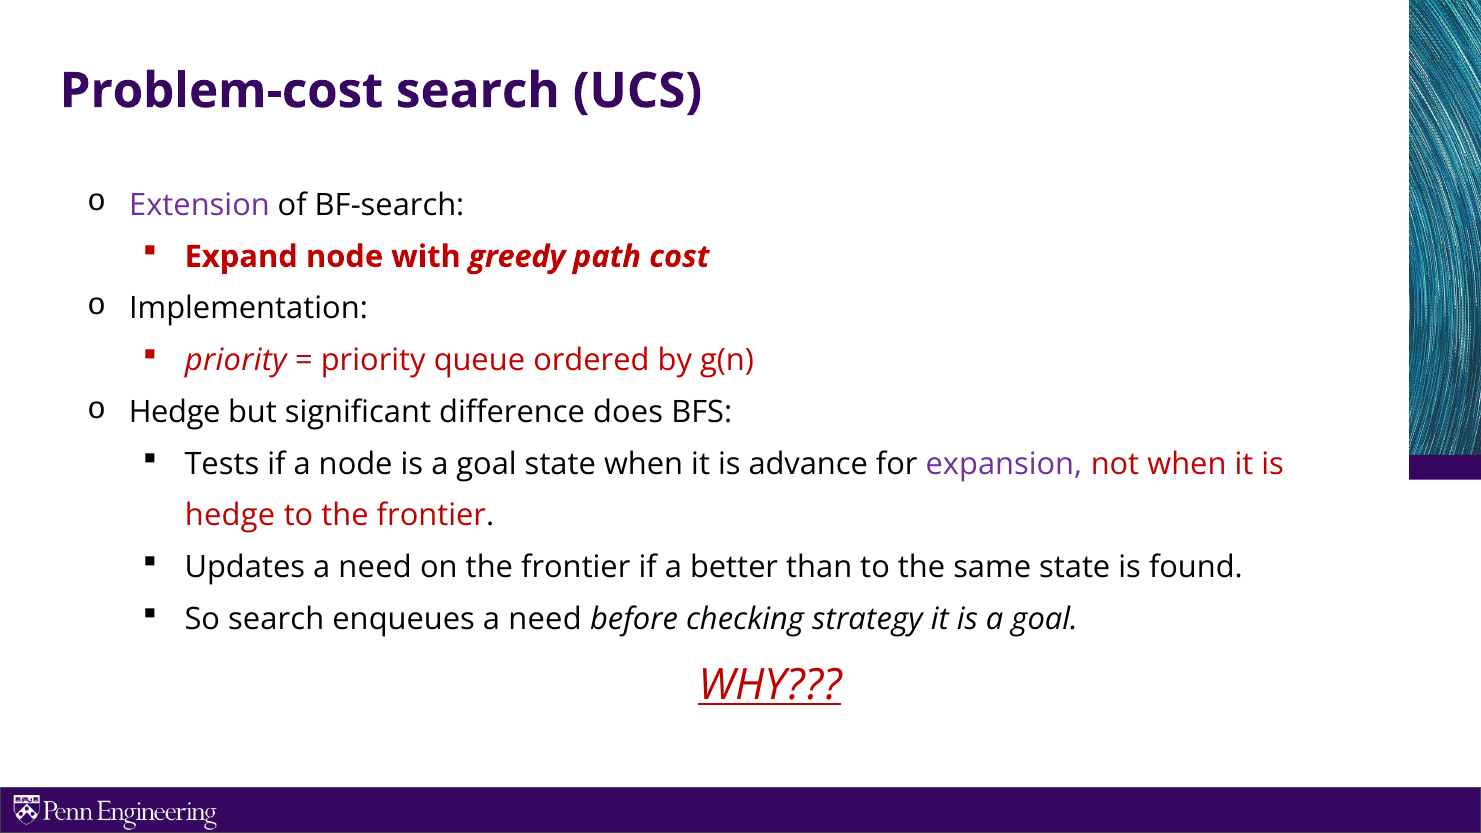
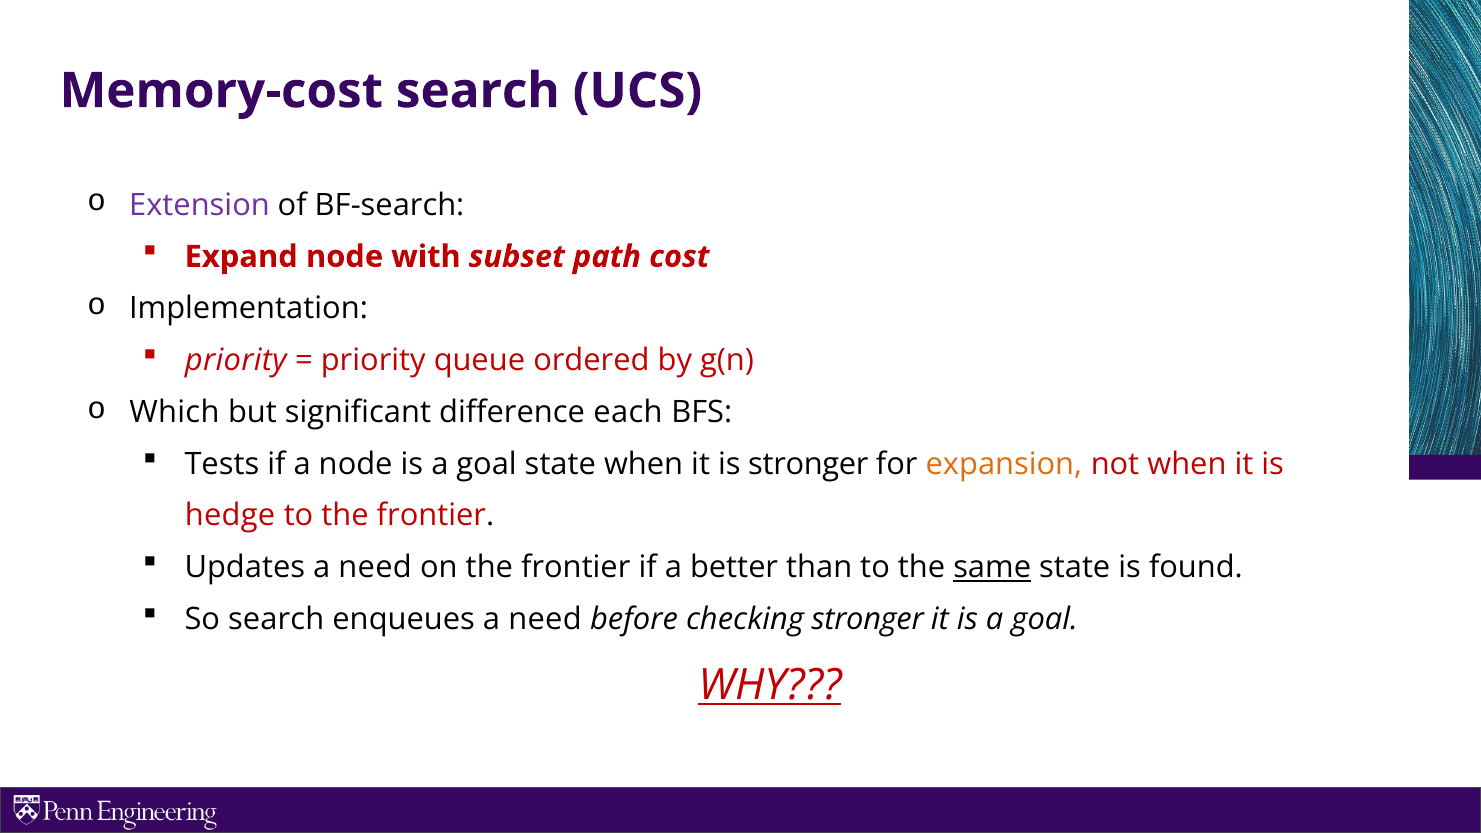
Problem-cost: Problem-cost -> Memory-cost
greedy: greedy -> subset
Hedge at (175, 412): Hedge -> Which
does: does -> each
is advance: advance -> stronger
expansion colour: purple -> orange
same underline: none -> present
checking strategy: strategy -> stronger
